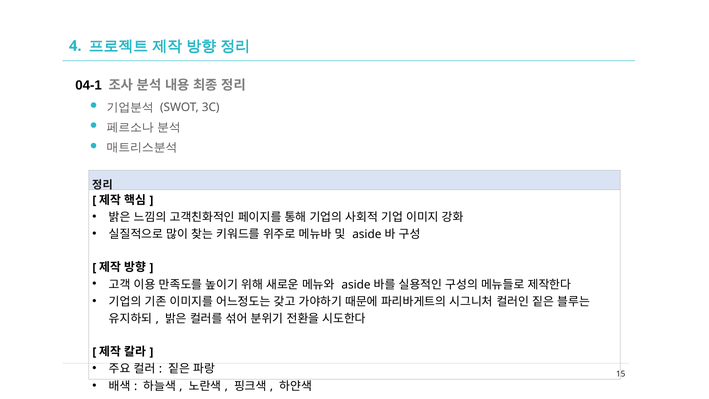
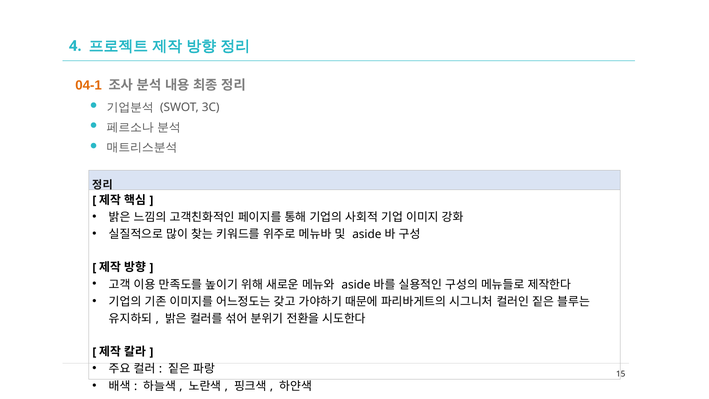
04-1 colour: black -> orange
